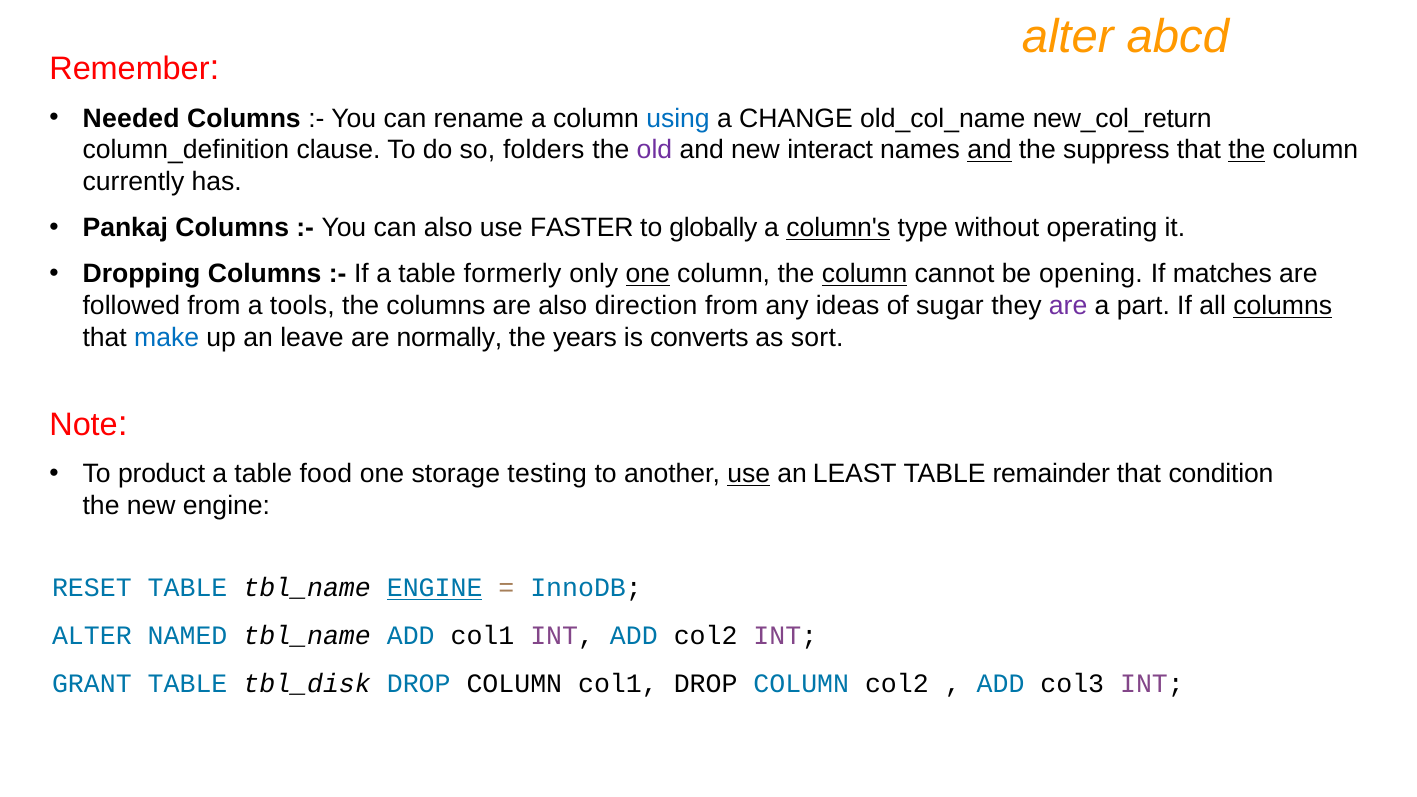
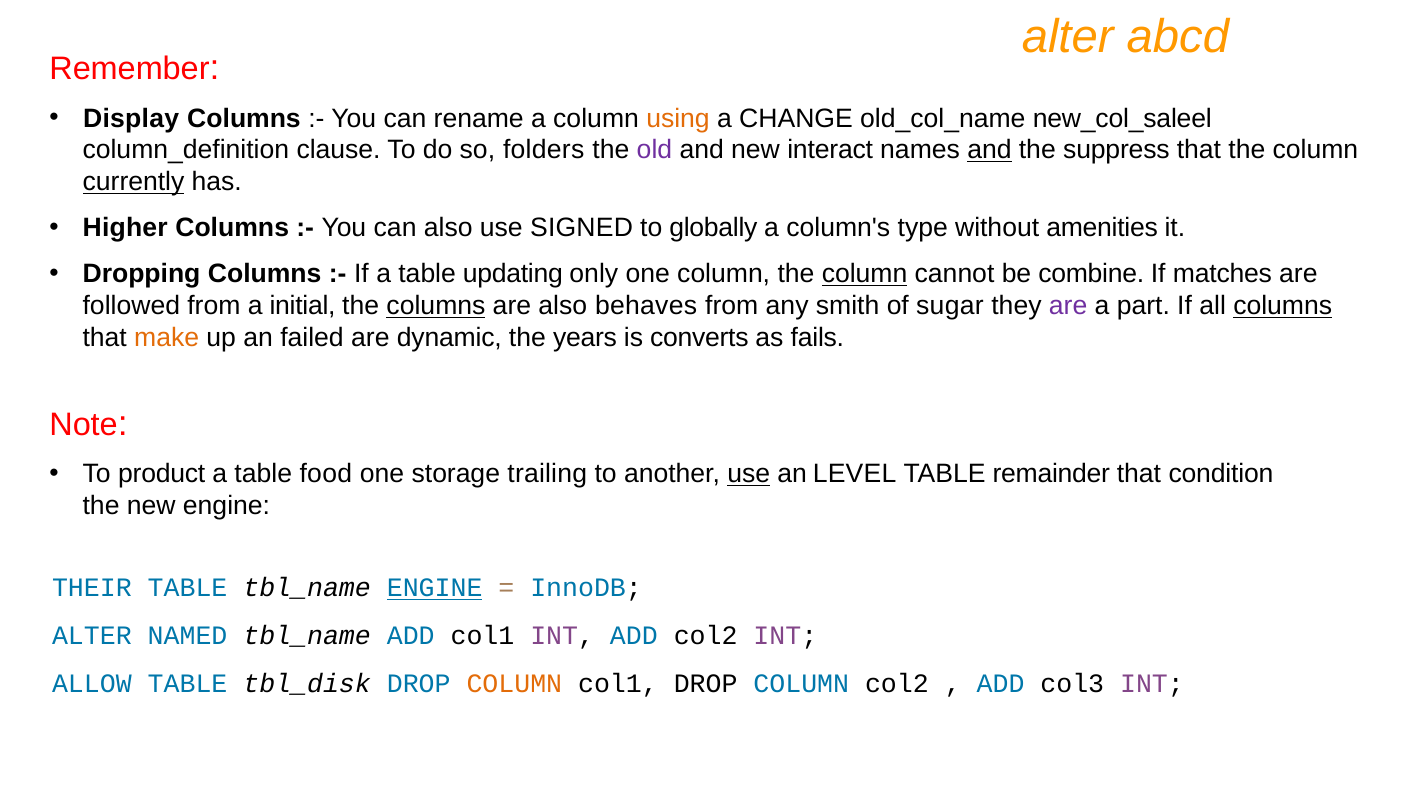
Needed: Needed -> Display
using colour: blue -> orange
new_col_return: new_col_return -> new_col_saleel
the at (1247, 150) underline: present -> none
currently underline: none -> present
Pankaj: Pankaj -> Higher
FASTER: FASTER -> SIGNED
column's underline: present -> none
operating: operating -> amenities
formerly: formerly -> updating
one at (648, 274) underline: present -> none
opening: opening -> combine
tools: tools -> initial
columns at (436, 306) underline: none -> present
direction: direction -> behaves
ideas: ideas -> smith
make colour: blue -> orange
leave: leave -> failed
normally: normally -> dynamic
sort: sort -> fails
testing: testing -> trailing
LEAST: LEAST -> LEVEL
RESET: RESET -> THEIR
GRANT: GRANT -> ALLOW
COLUMN at (514, 684) colour: black -> orange
